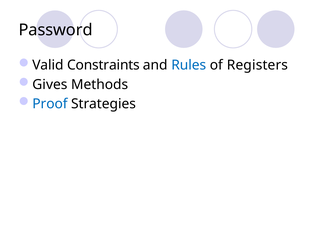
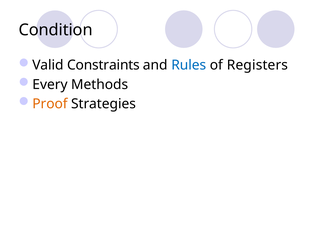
Password: Password -> Condition
Gives: Gives -> Every
Proof colour: blue -> orange
